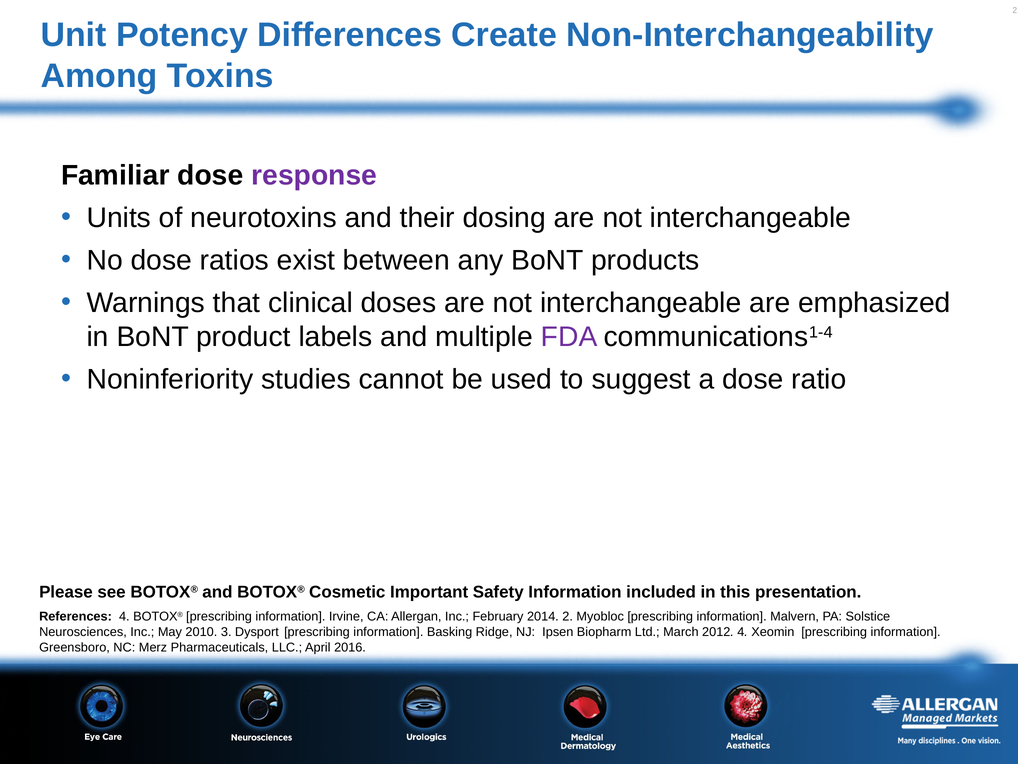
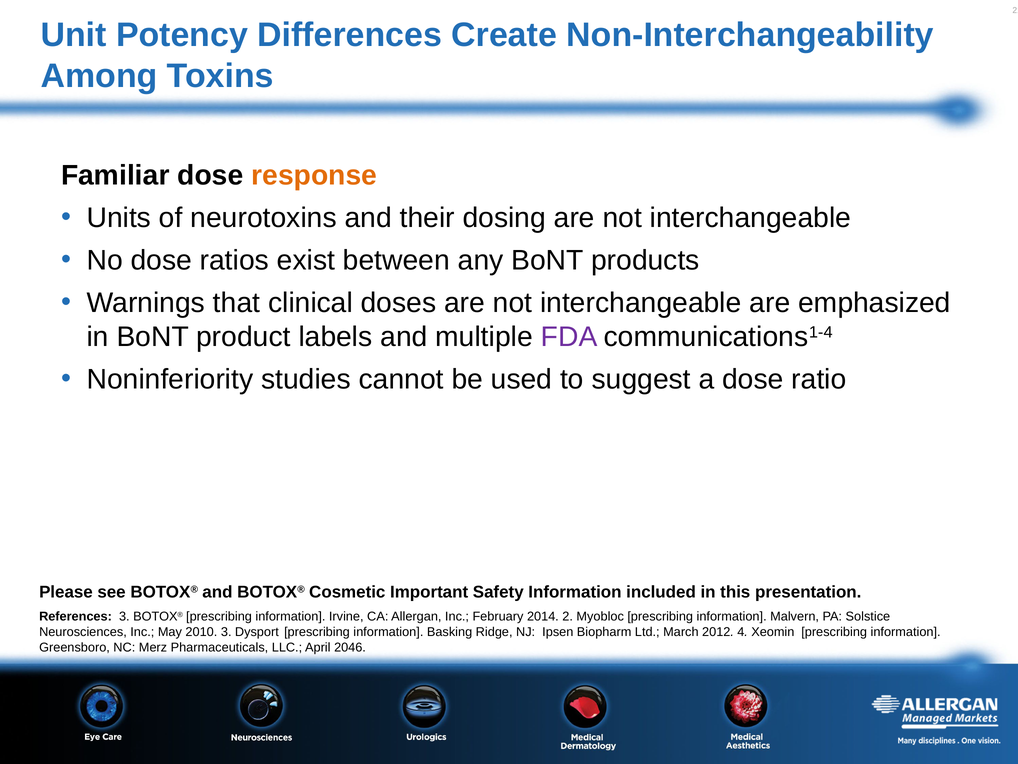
response colour: purple -> orange
References 4: 4 -> 3
2016: 2016 -> 2046
